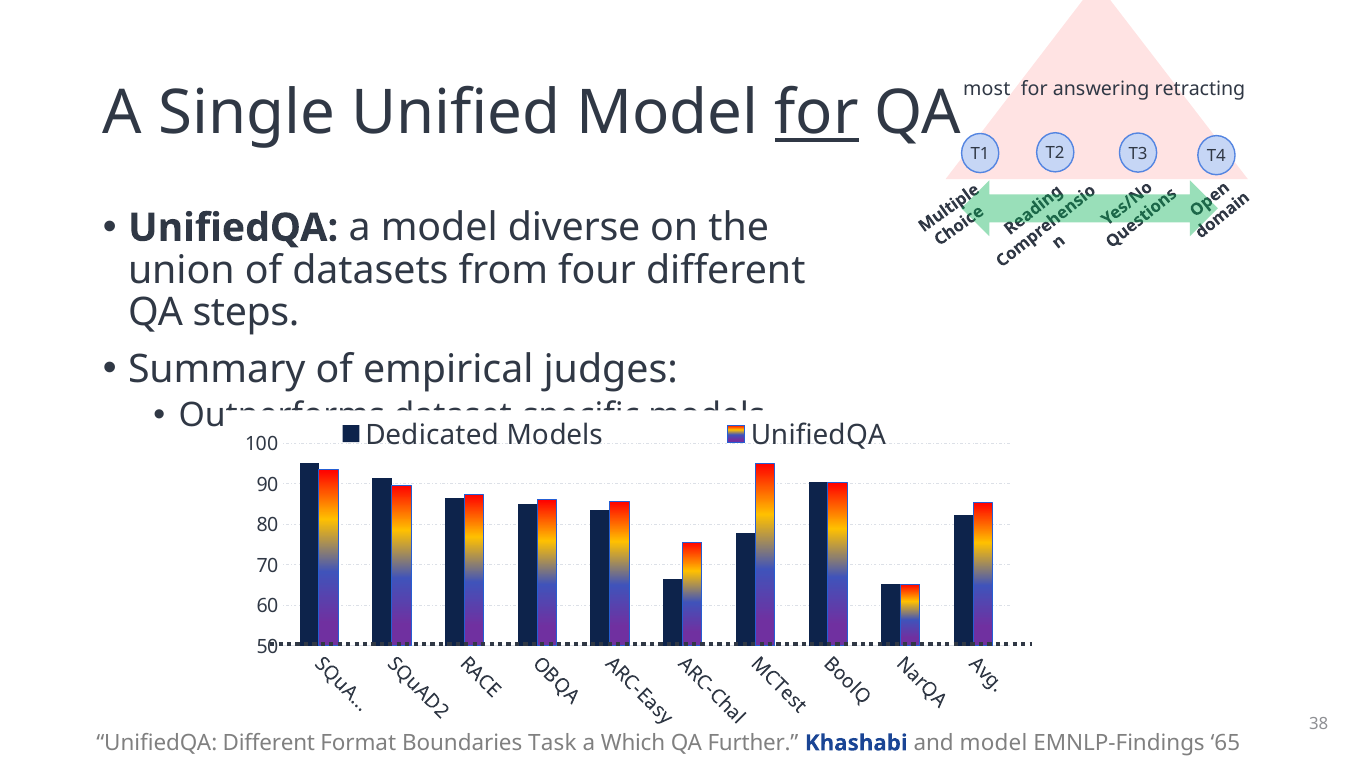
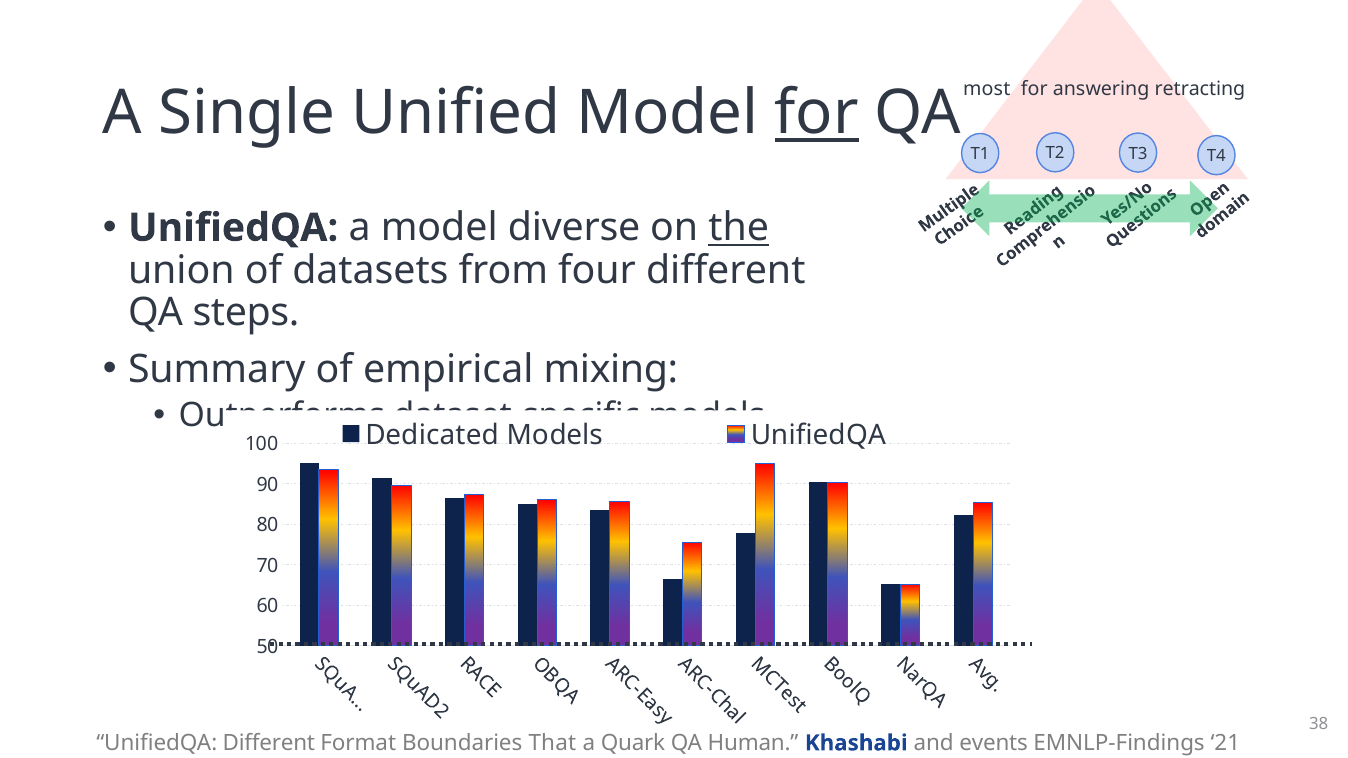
the underline: none -> present
judges: judges -> mixing
Task: Task -> That
Which: Which -> Quark
Further: Further -> Human
and model: model -> events
65: 65 -> 21
